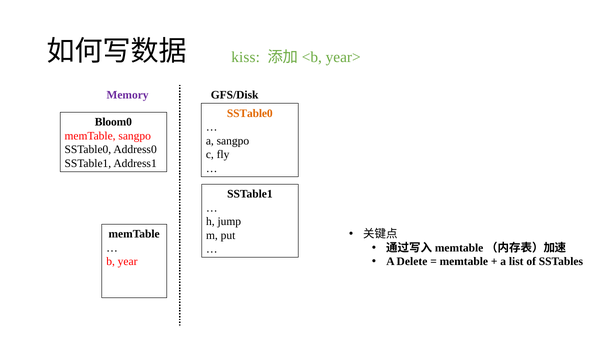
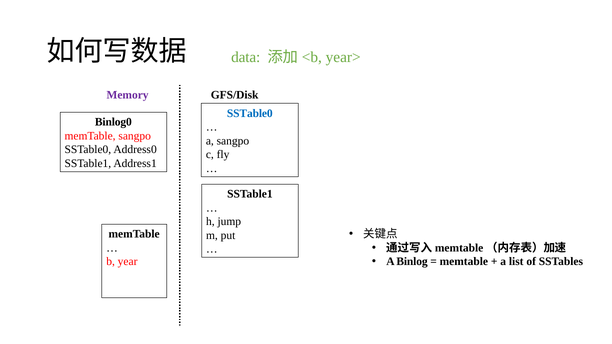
kiss: kiss -> data
SSTable0 at (250, 113) colour: orange -> blue
Bloom0: Bloom0 -> Binlog0
Delete: Delete -> Binlog
